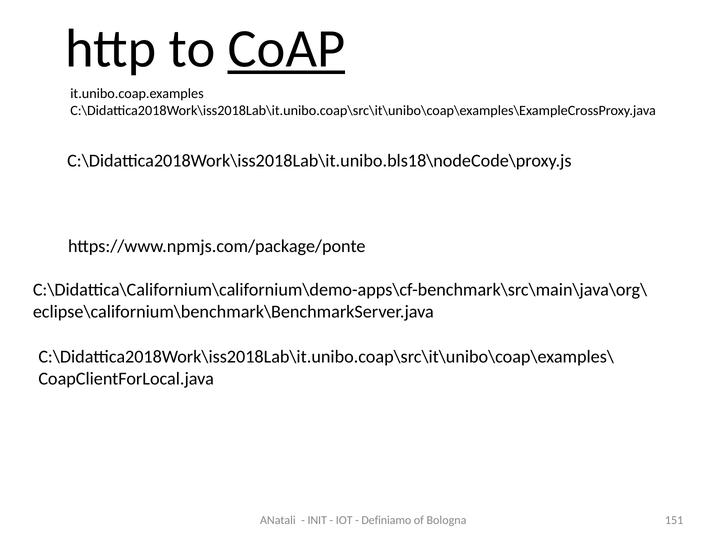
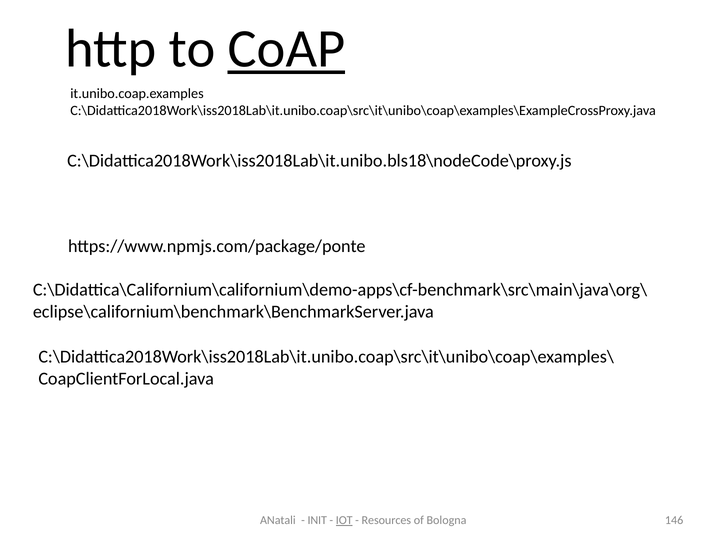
IOT underline: none -> present
Definiamo: Definiamo -> Resources
151: 151 -> 146
